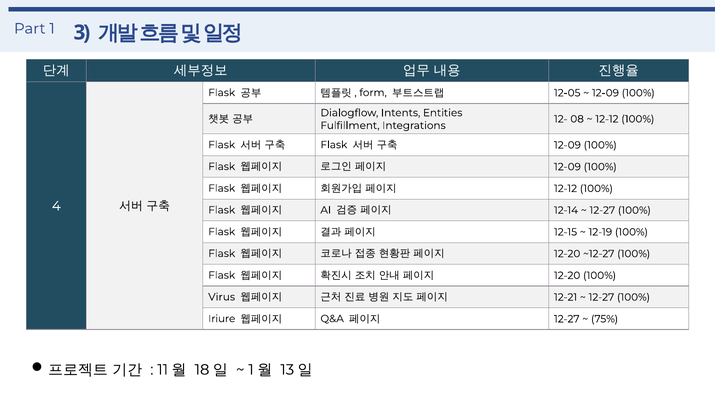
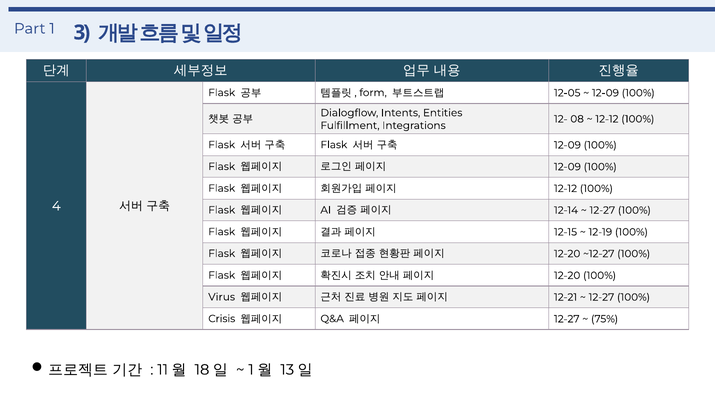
Iriure: Iriure -> Crisis
